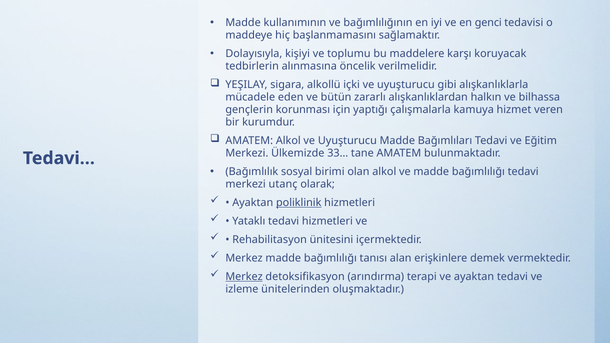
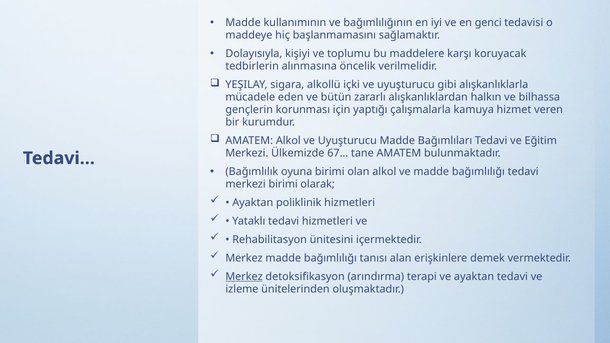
33…: 33… -> 67…
sosyal: sosyal -> oyuna
merkezi utanç: utanç -> birimi
poliklinik underline: present -> none
